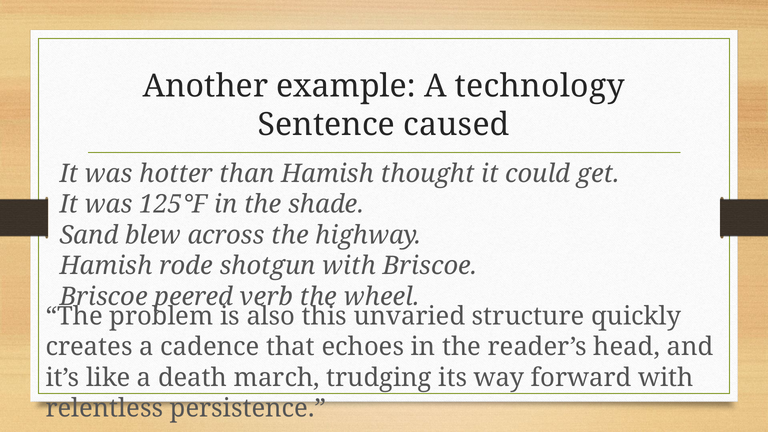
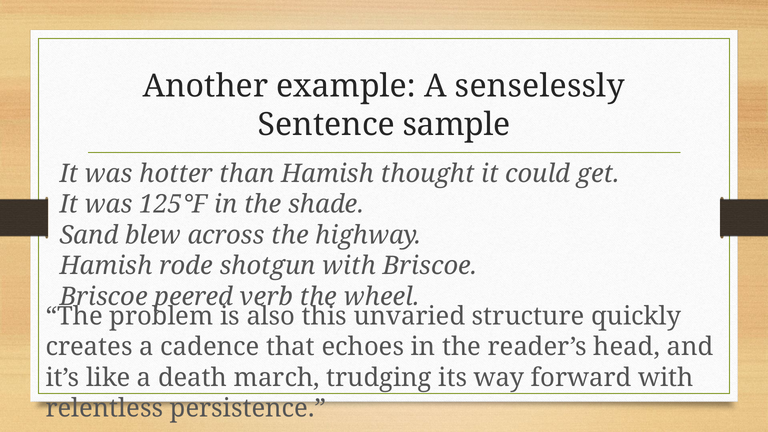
technology: technology -> senselessly
caused: caused -> sample
